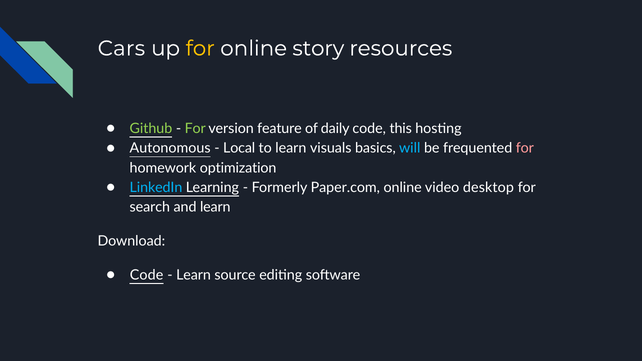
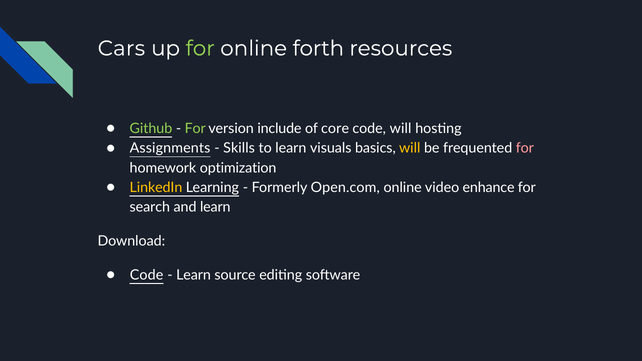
for at (200, 48) colour: yellow -> light green
story: story -> forth
feature: feature -> include
daily: daily -> core
code this: this -> will
Autonomous: Autonomous -> Assignments
Local: Local -> Skills
will at (410, 148) colour: light blue -> yellow
LinkedIn colour: light blue -> yellow
Paper.com: Paper.com -> Open.com
desktop: desktop -> enhance
